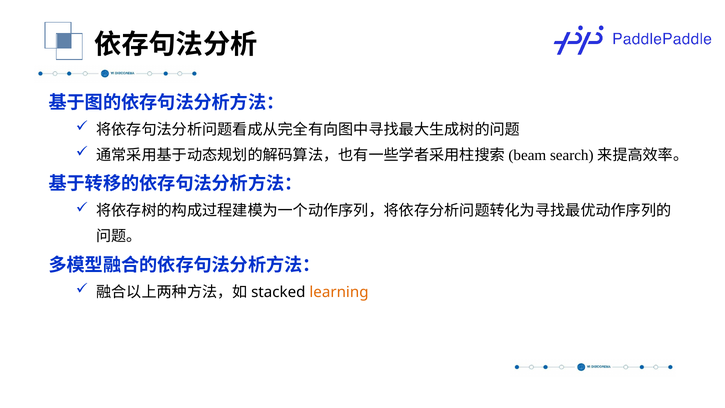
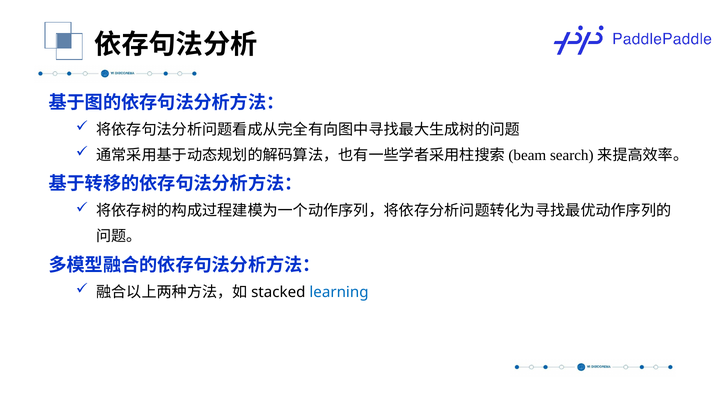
learning colour: orange -> blue
